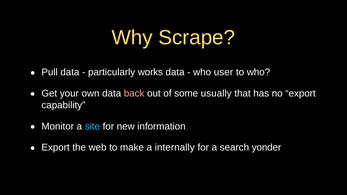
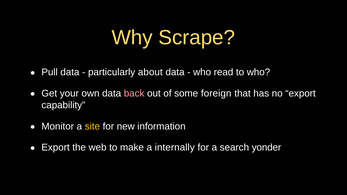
works: works -> about
user: user -> read
usually: usually -> foreign
site colour: light blue -> yellow
